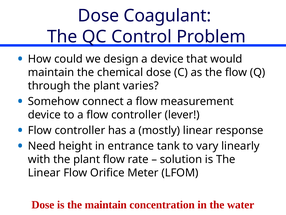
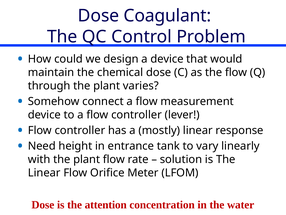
the maintain: maintain -> attention
